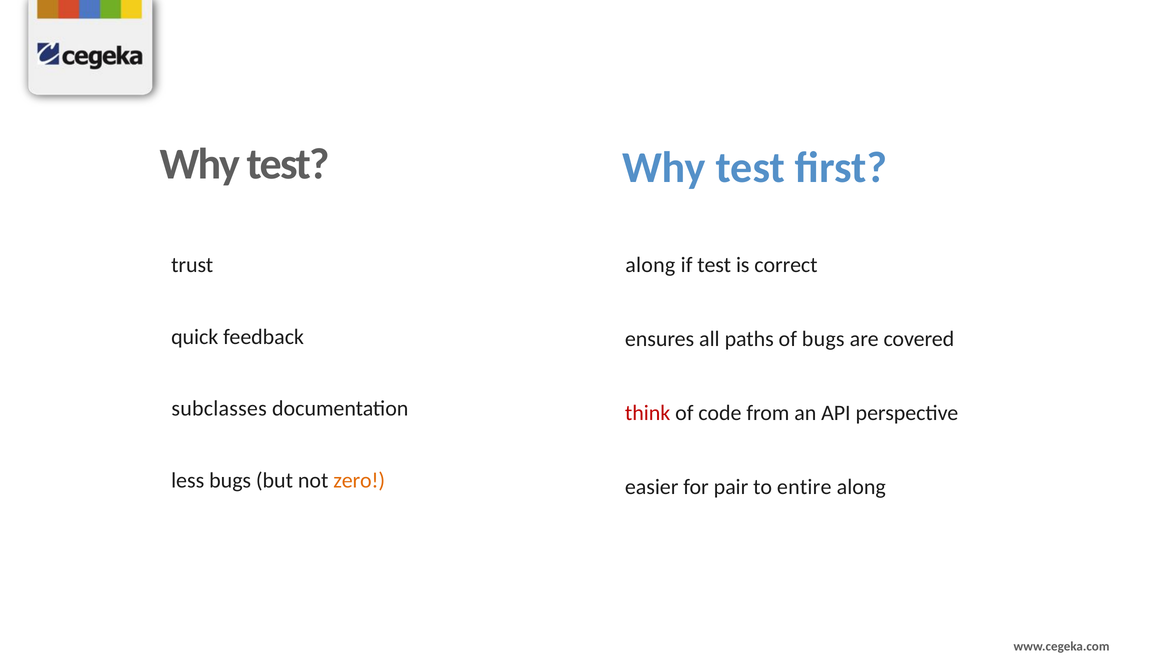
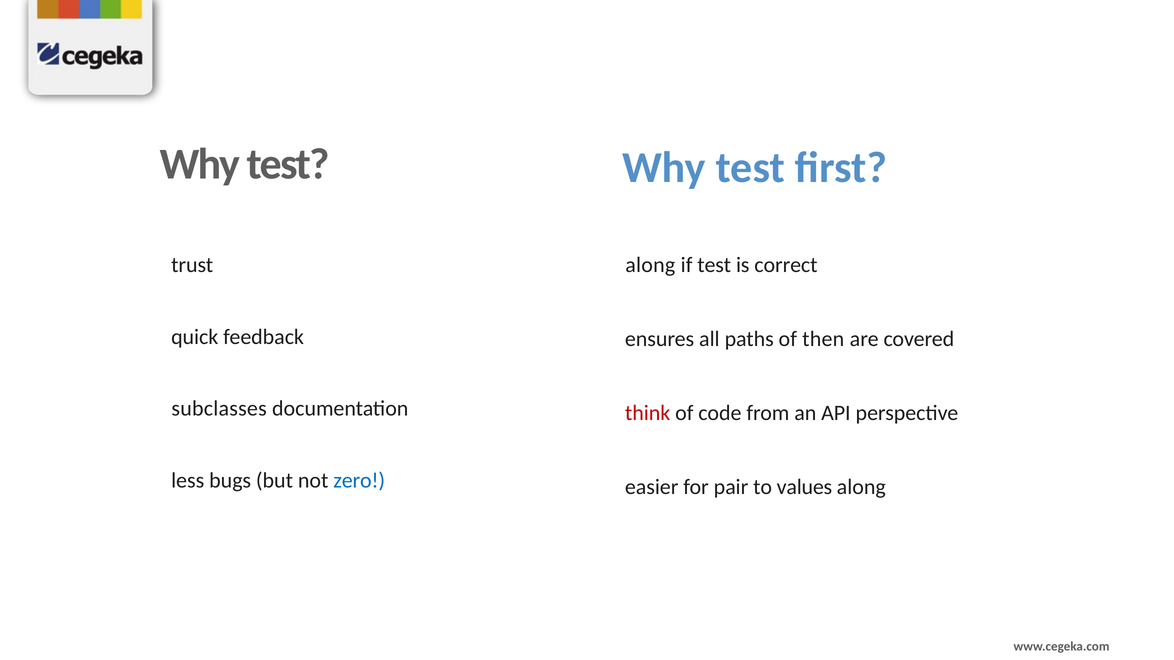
of bugs: bugs -> then
zero colour: orange -> blue
entire: entire -> values
